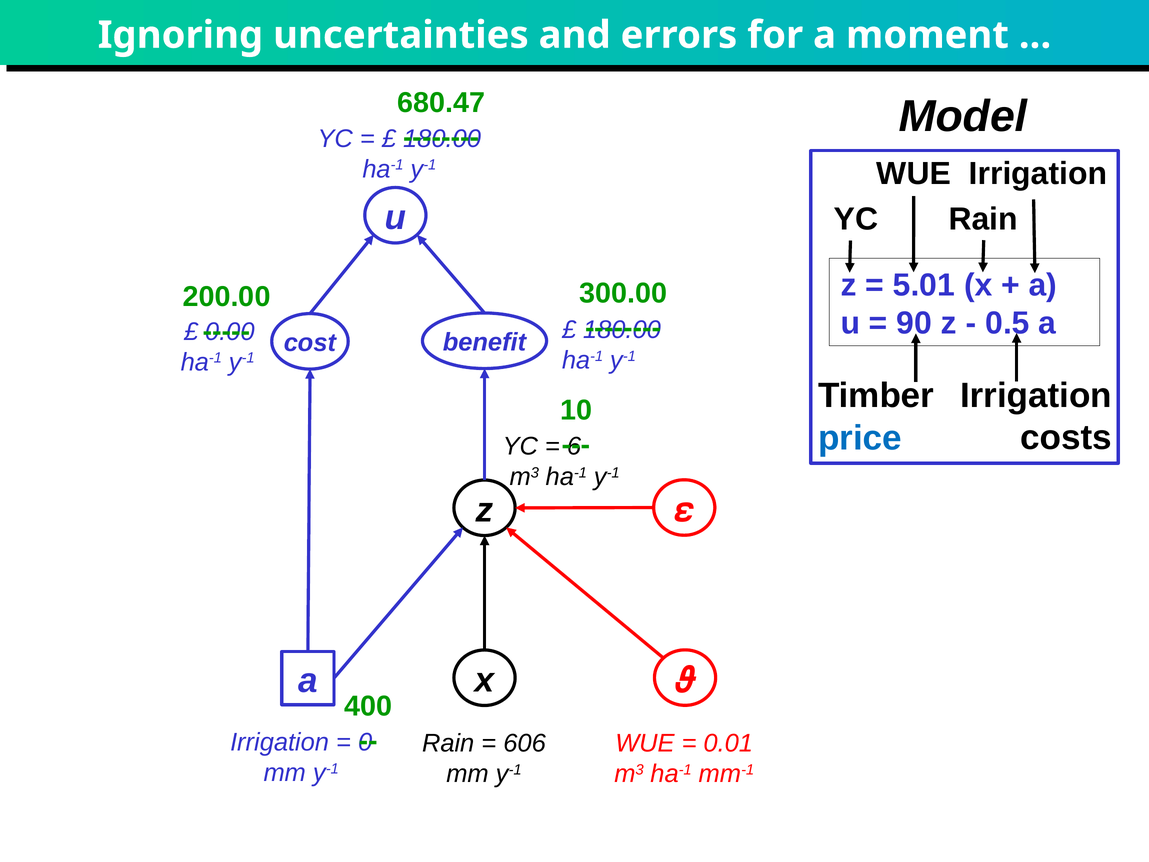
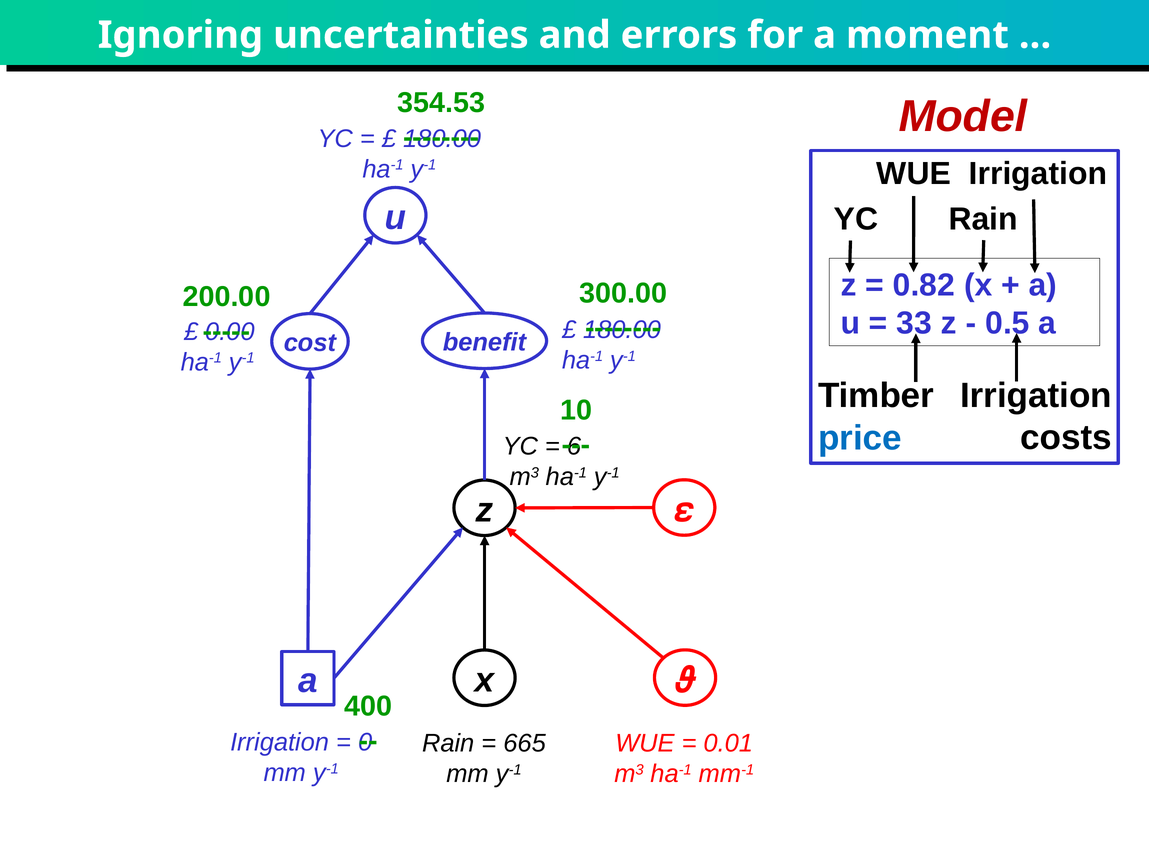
680.47: 680.47 -> 354.53
Model colour: black -> red
5.01: 5.01 -> 0.82
90: 90 -> 33
606: 606 -> 665
